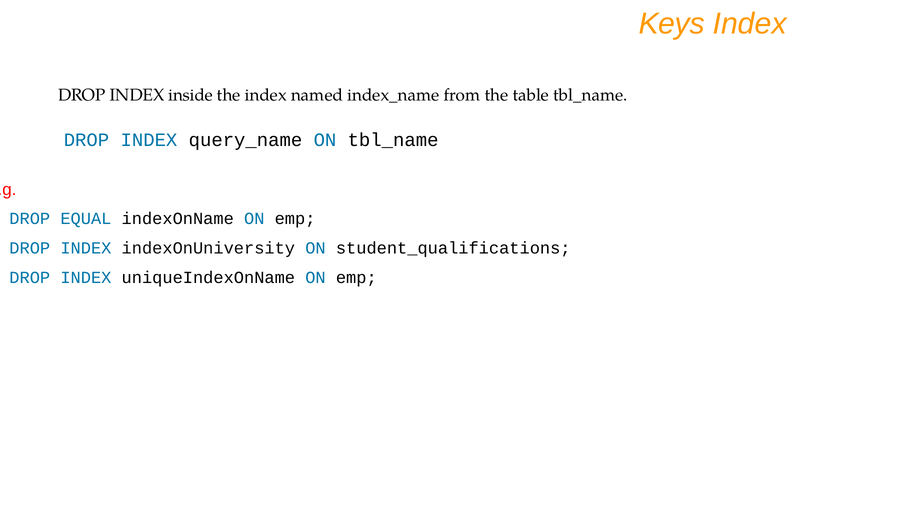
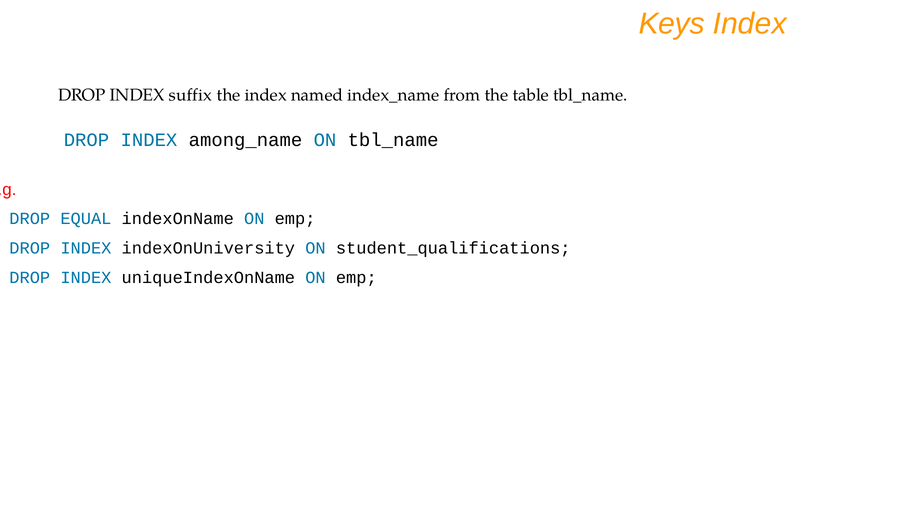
inside: inside -> suffix
query_name: query_name -> among_name
